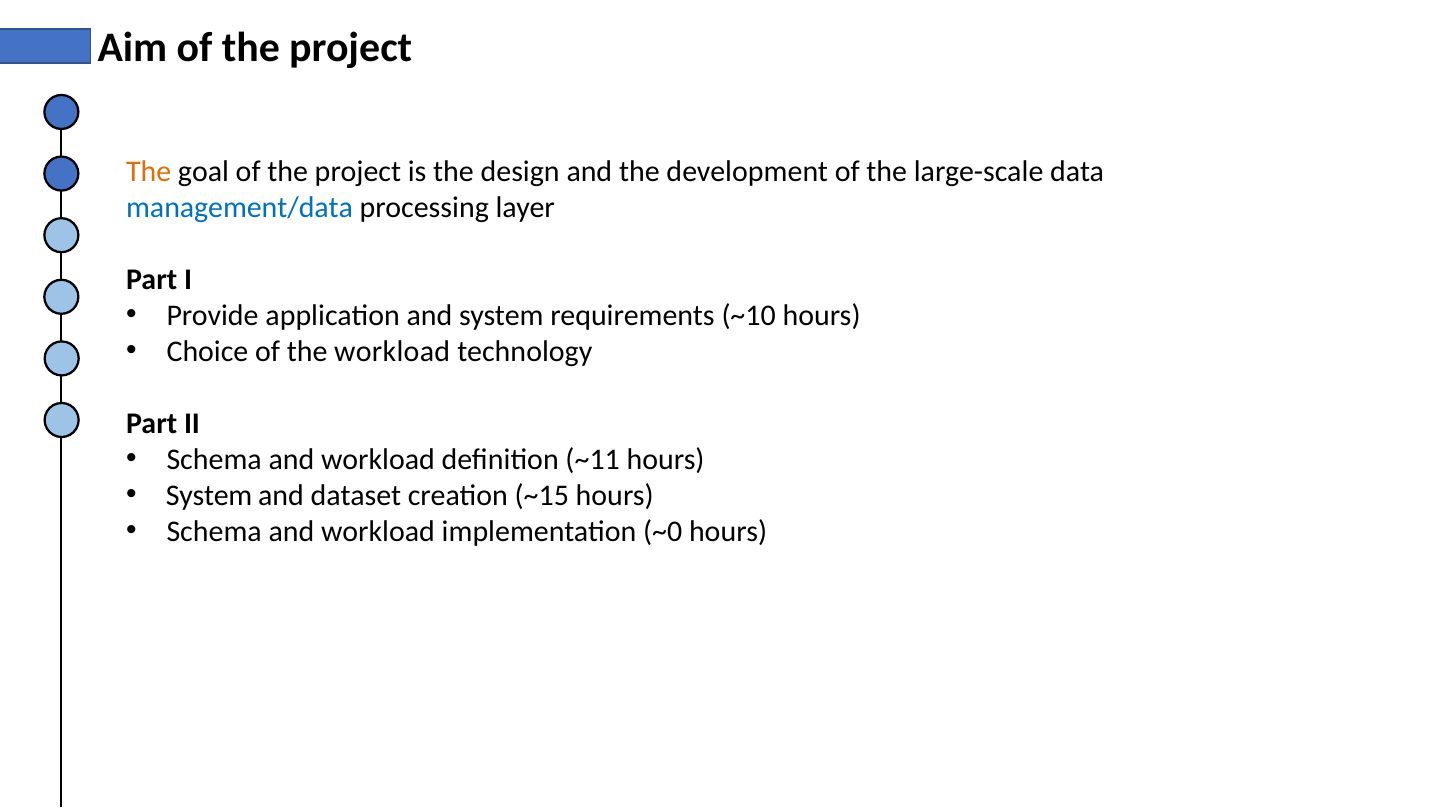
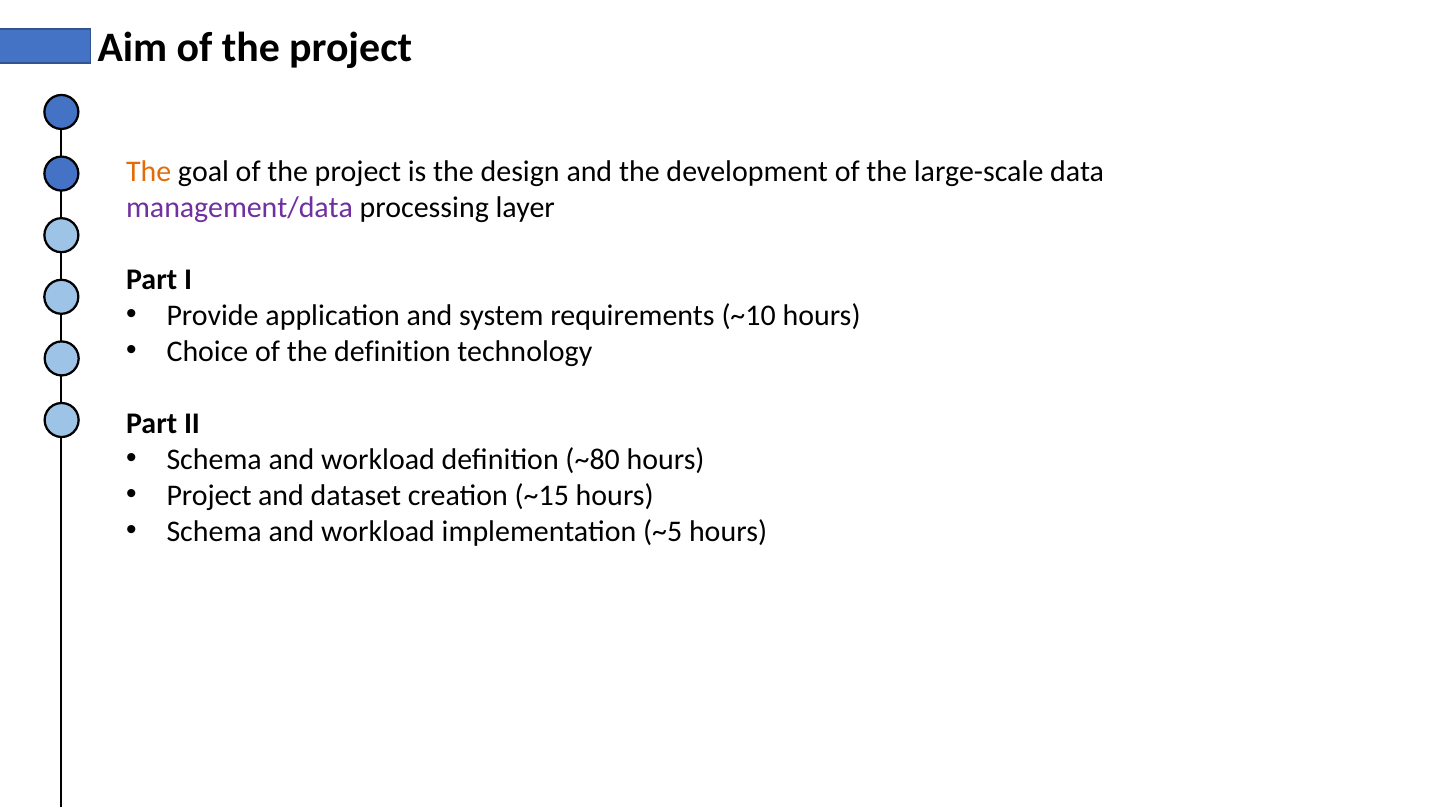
management/data colour: blue -> purple
the workload: workload -> definition
~11: ~11 -> ~80
System at (209, 495): System -> Project
~0: ~0 -> ~5
